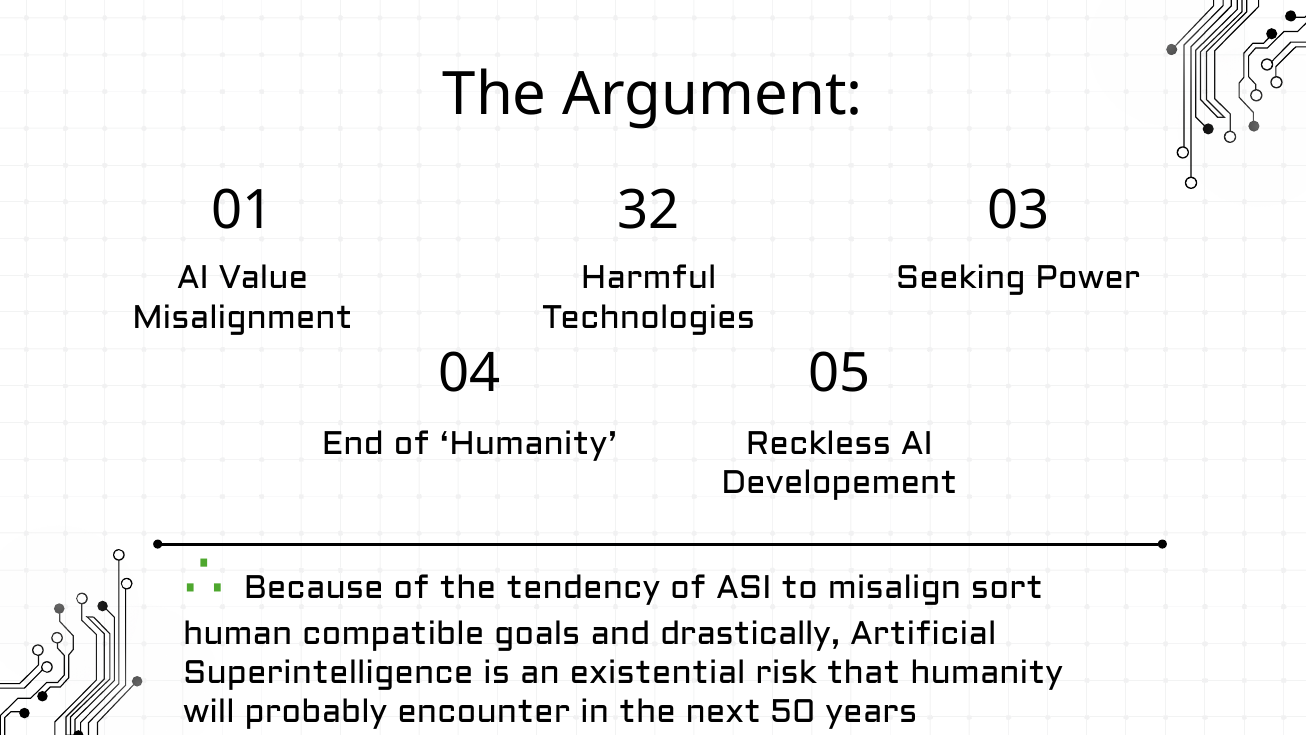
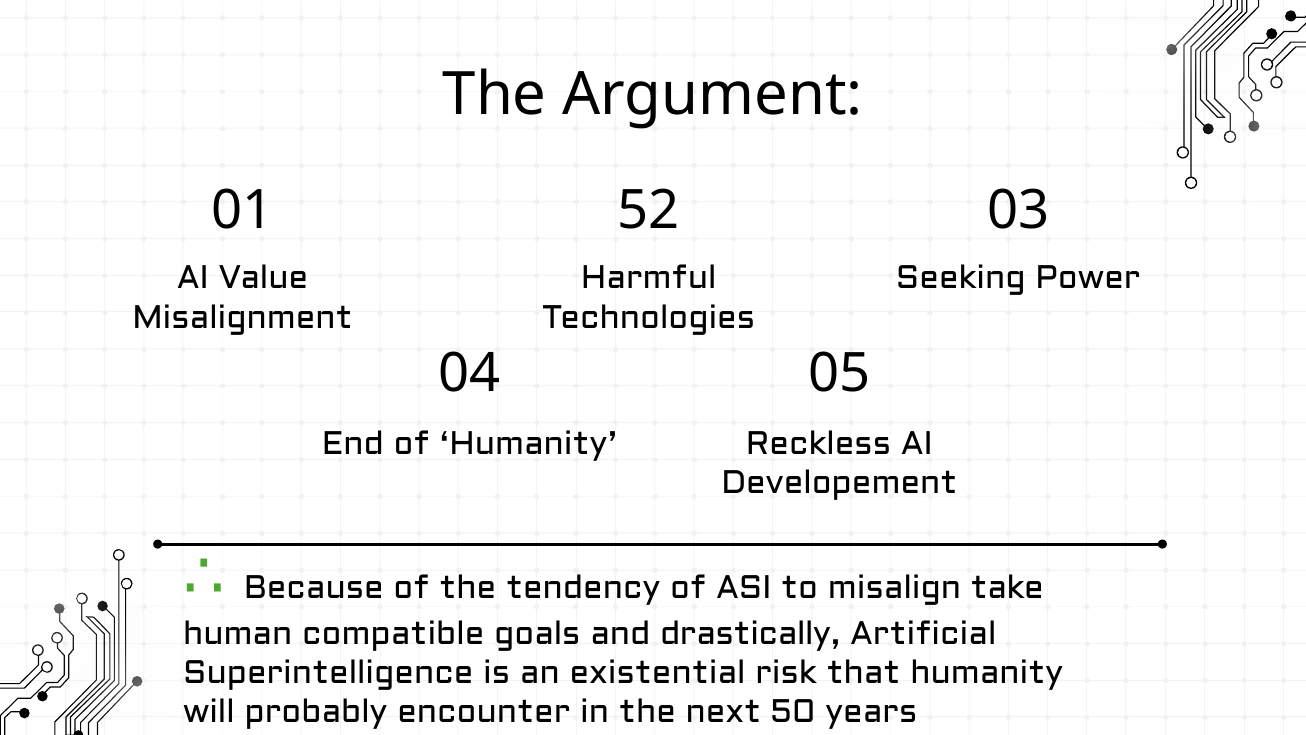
32: 32 -> 52
sort: sort -> take
